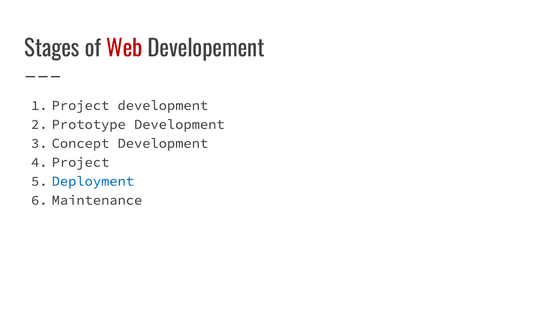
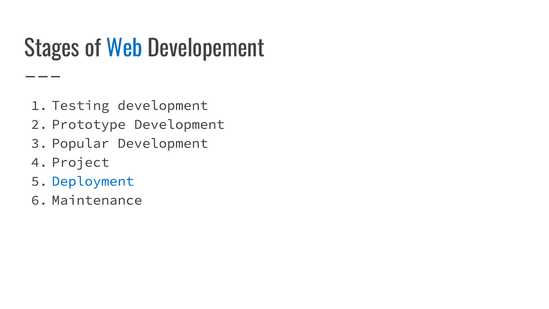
Web colour: red -> blue
Project at (80, 105): Project -> Testing
Concept: Concept -> Popular
